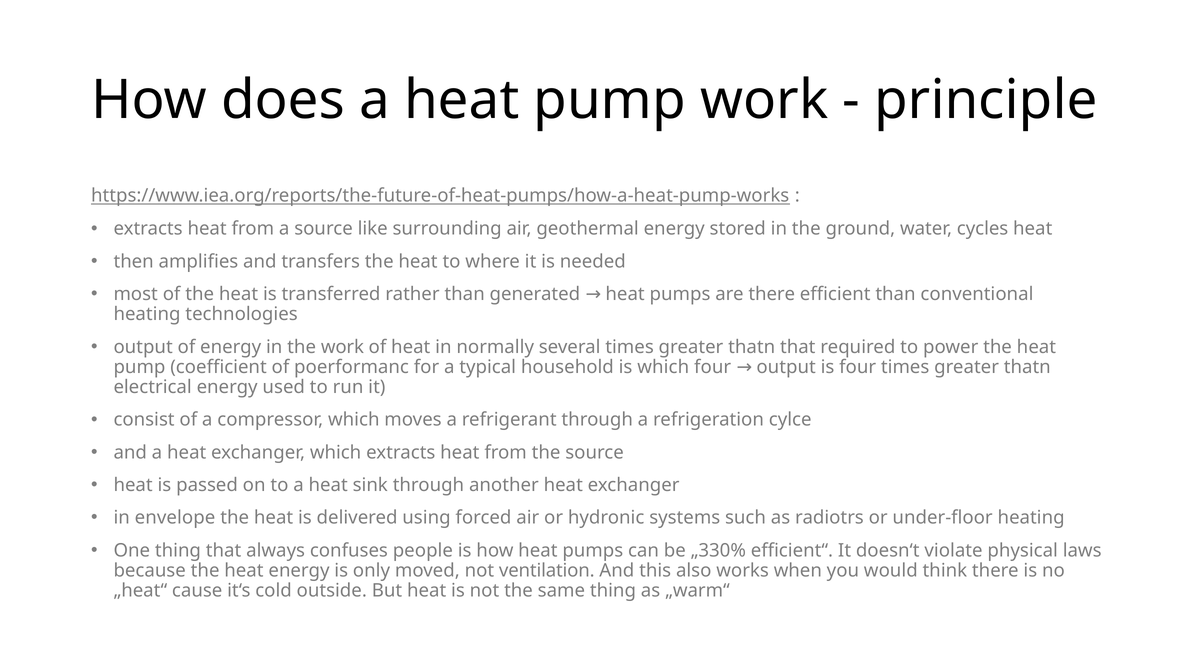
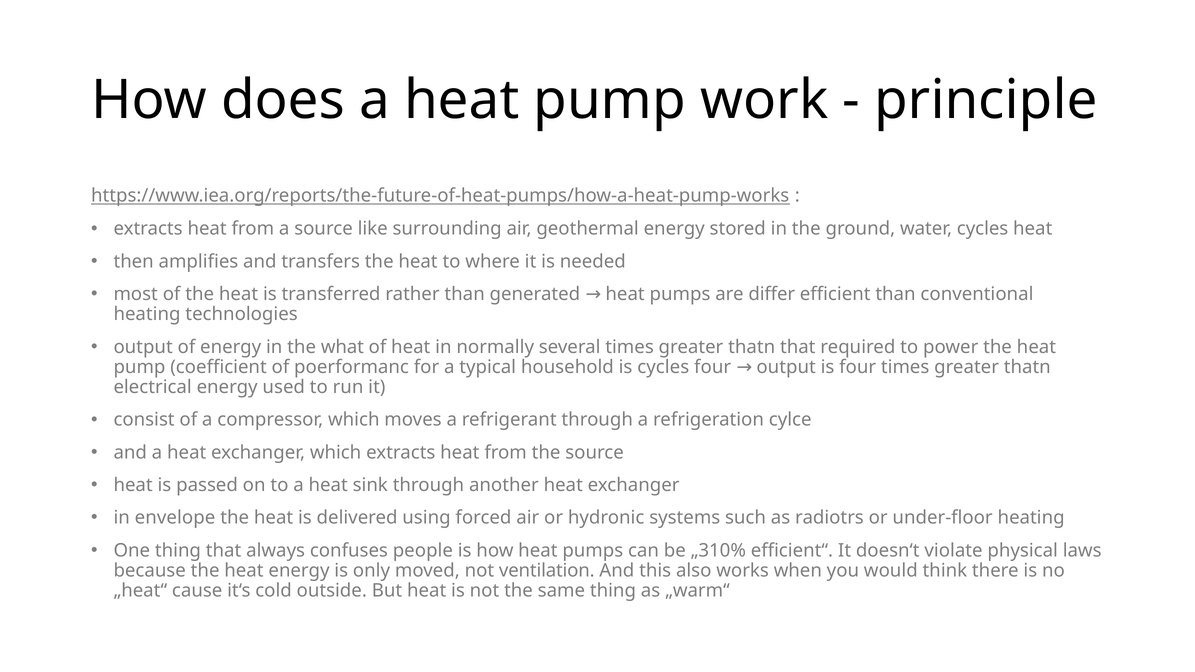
are there: there -> differ
the work: work -> what
is which: which -> cycles
„330%: „330% -> „310%
